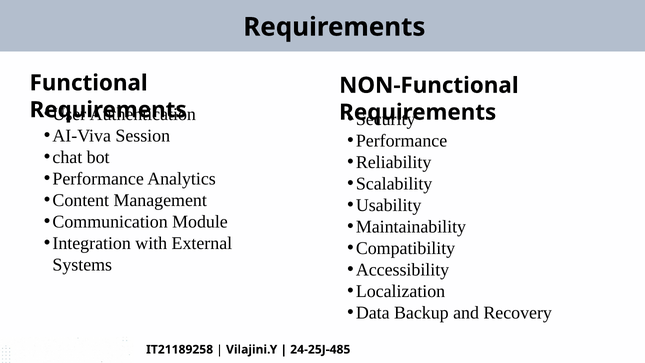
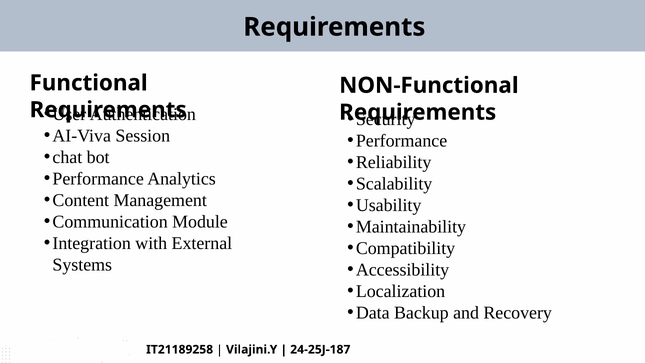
24-25J-485: 24-25J-485 -> 24-25J-187
